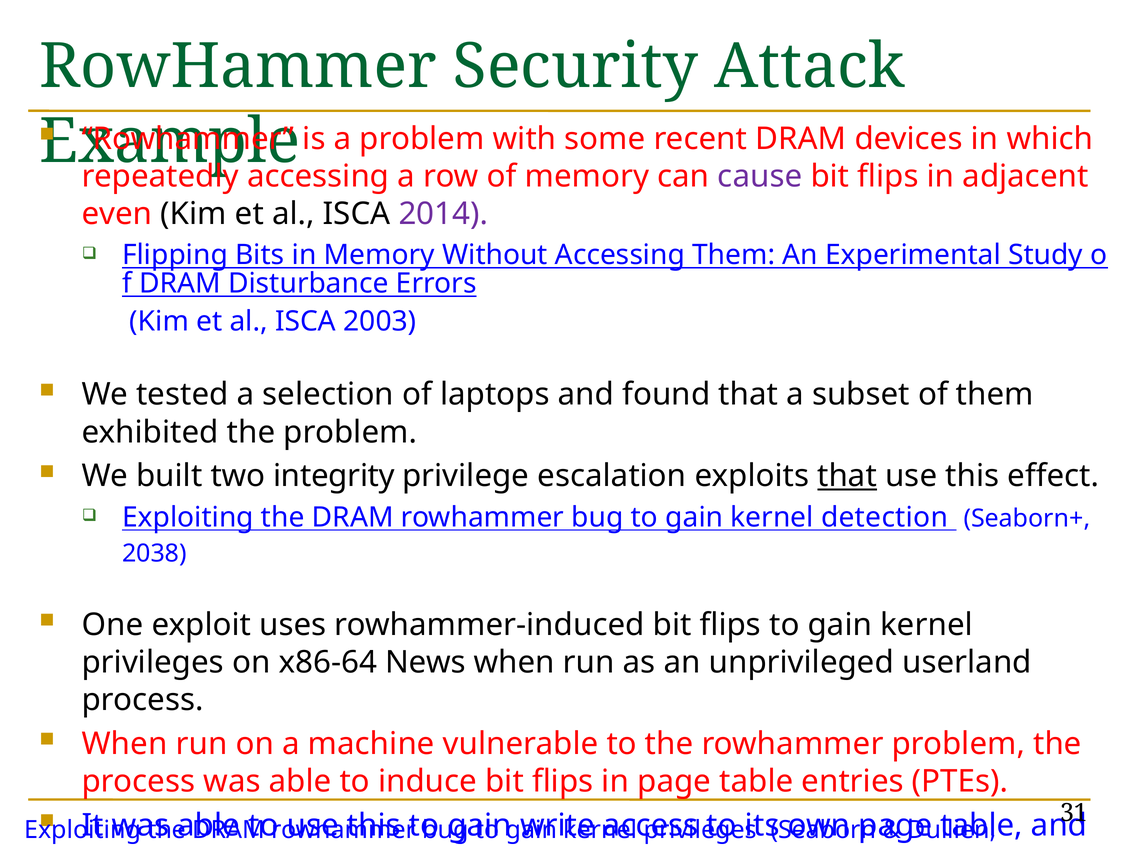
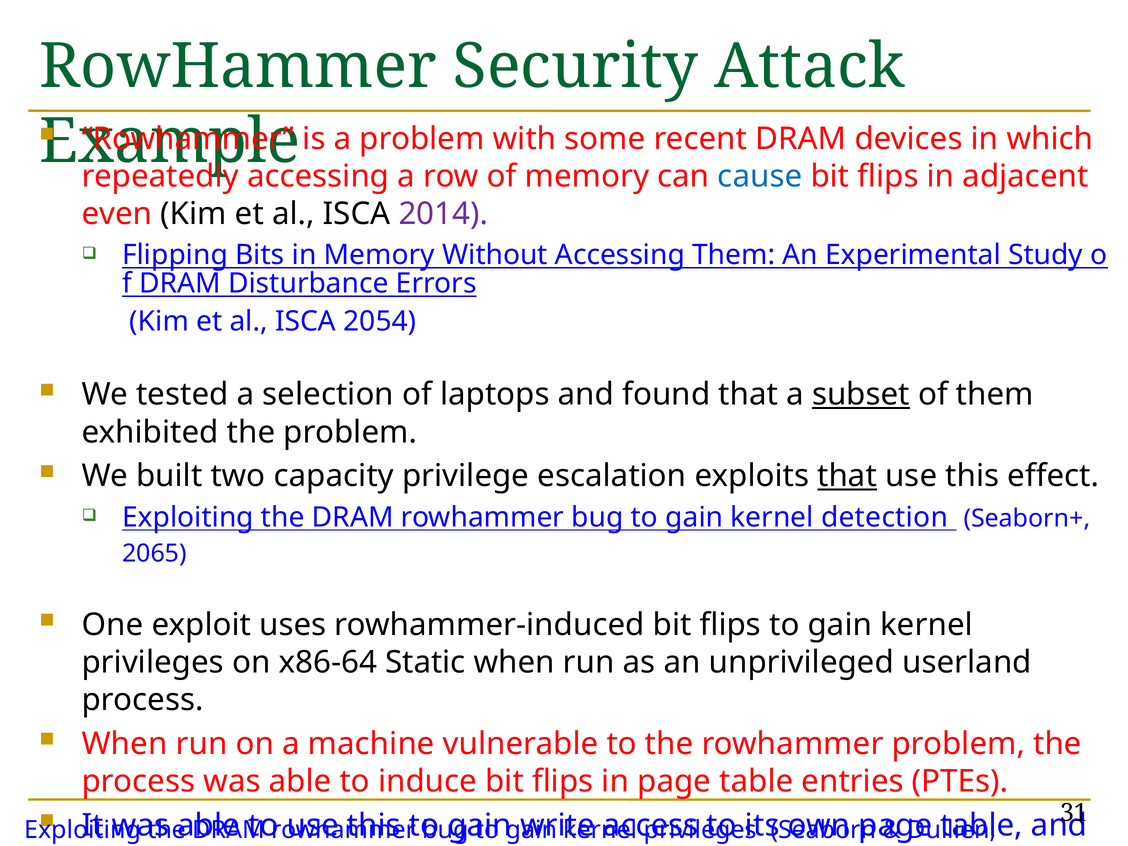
cause colour: purple -> blue
2003: 2003 -> 2054
subset underline: none -> present
integrity: integrity -> capacity
2038: 2038 -> 2065
News: News -> Static
